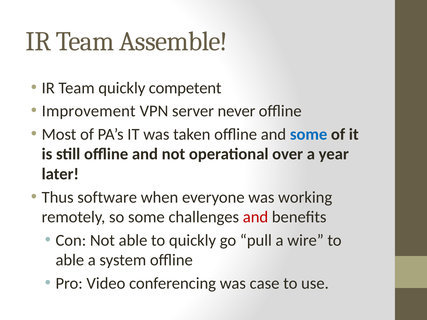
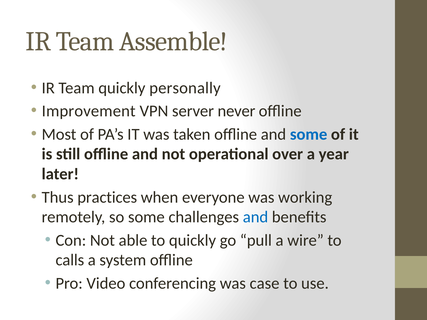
competent: competent -> personally
software: software -> practices
and at (256, 217) colour: red -> blue
able at (70, 260): able -> calls
